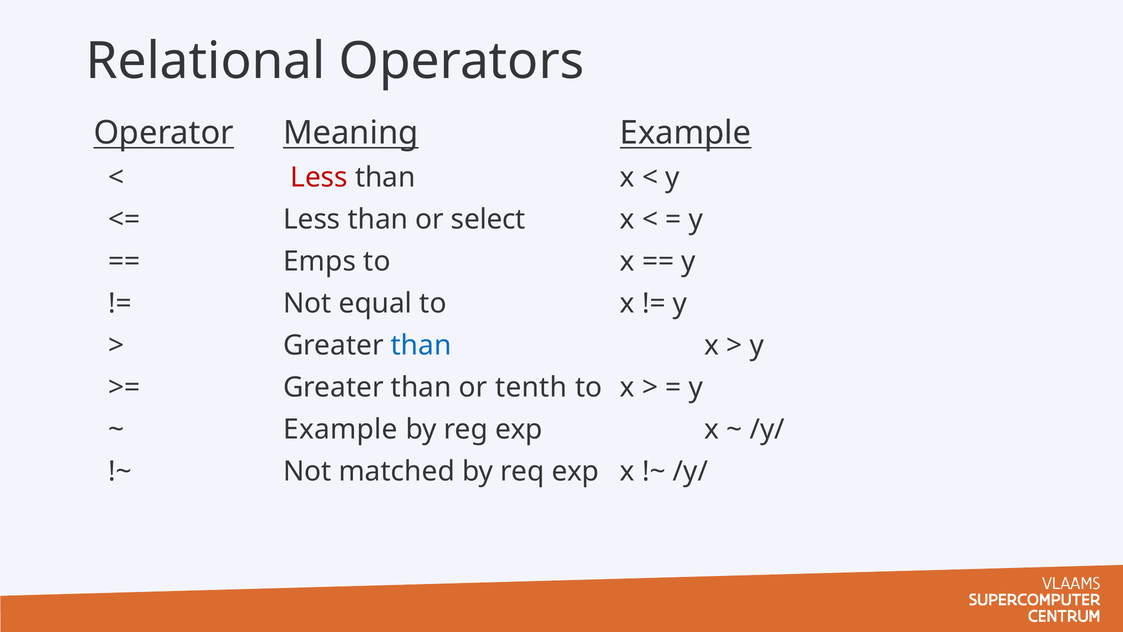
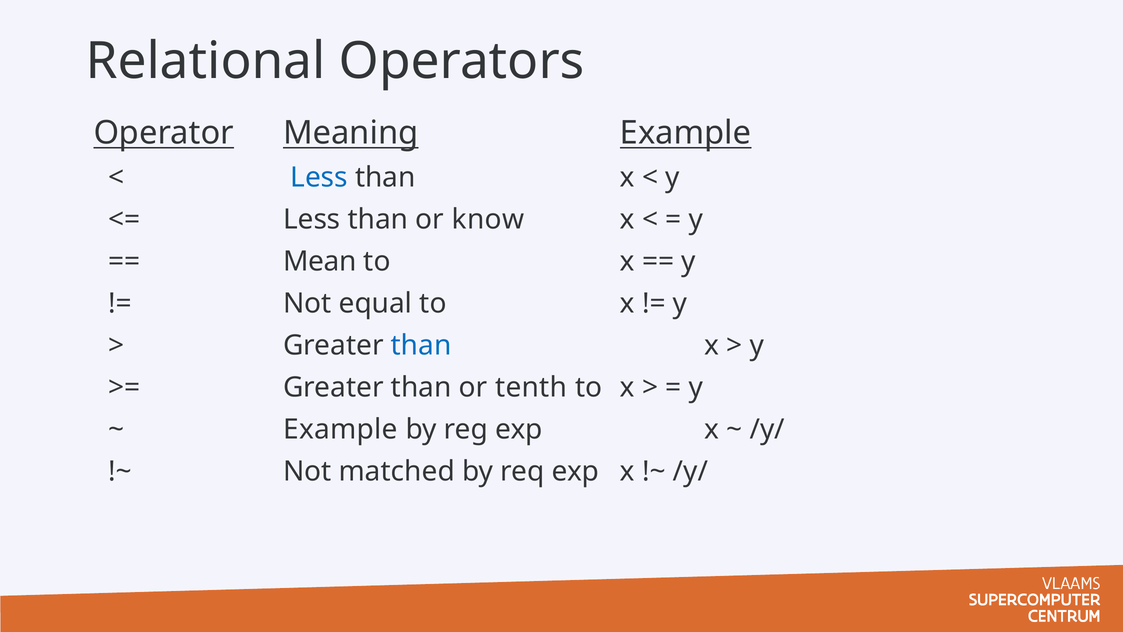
Less at (319, 177) colour: red -> blue
select: select -> know
Emps: Emps -> Mean
